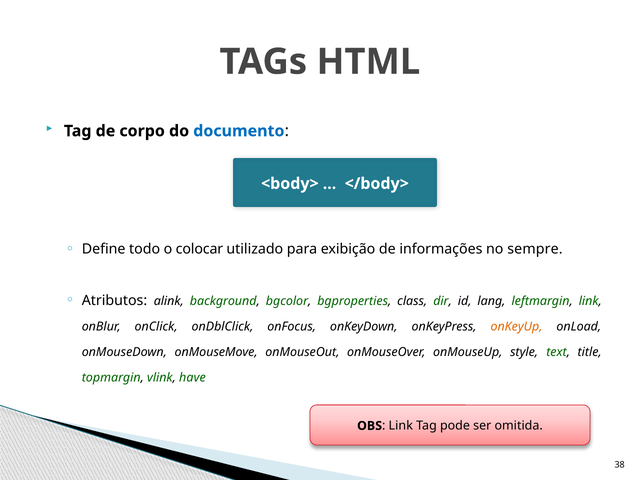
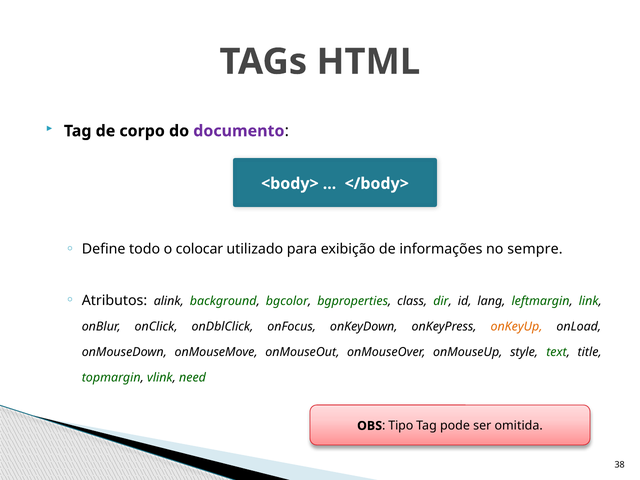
documento colour: blue -> purple
have: have -> need
OBS Link: Link -> Tipo
